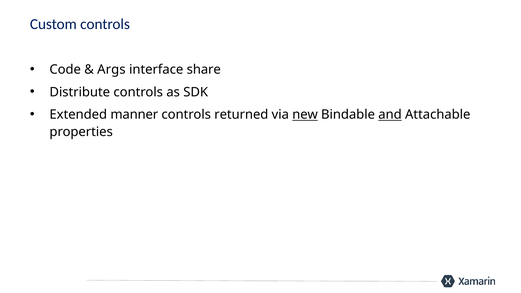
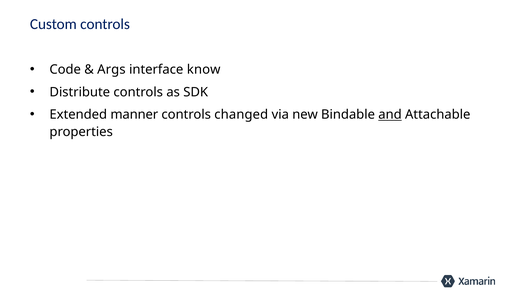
share: share -> know
returned: returned -> changed
new underline: present -> none
